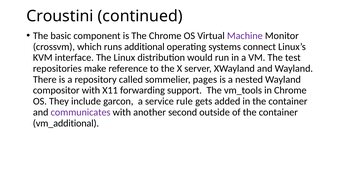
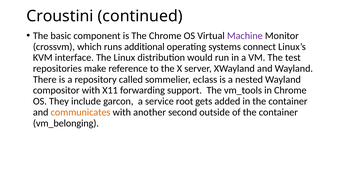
pages: pages -> eclass
rule: rule -> root
communicates colour: purple -> orange
vm_additional: vm_additional -> vm_belonging
